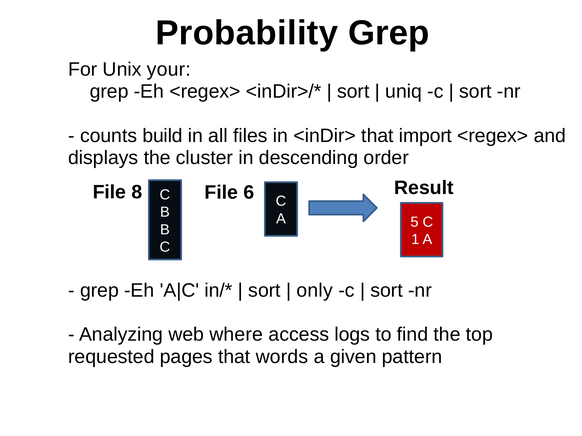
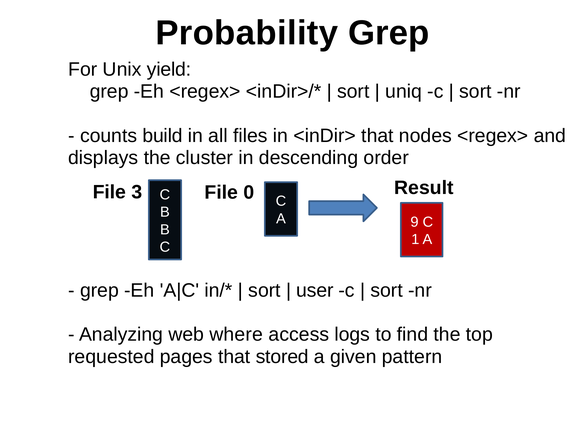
your: your -> yield
import: import -> nodes
8: 8 -> 3
6: 6 -> 0
5: 5 -> 9
only: only -> user
words: words -> stored
